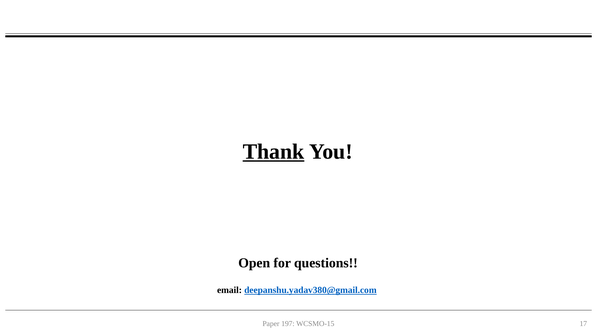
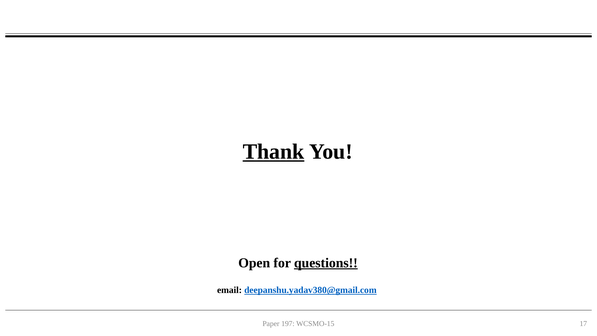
questions underline: none -> present
